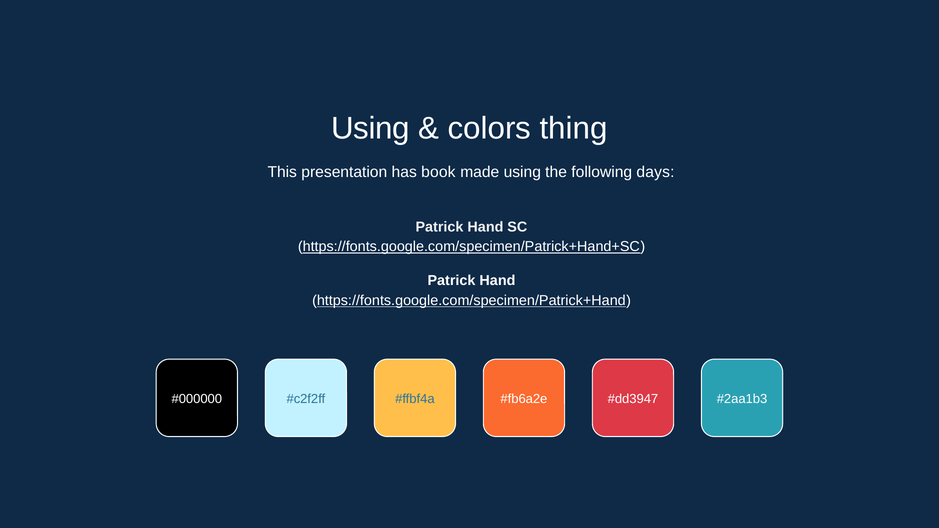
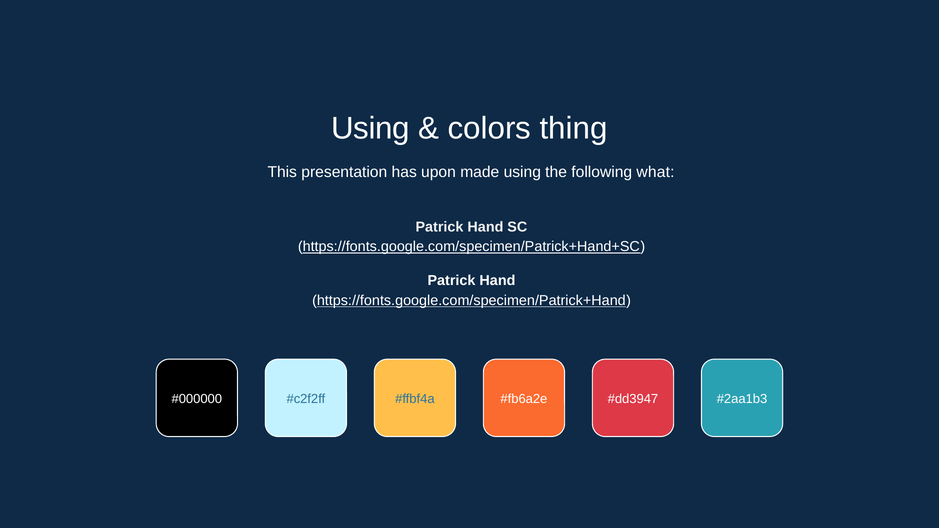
book: book -> upon
days: days -> what
